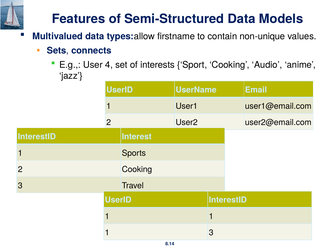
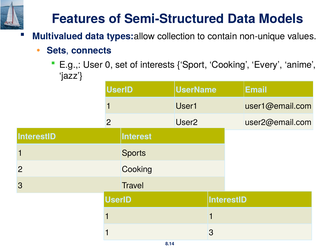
firstname: firstname -> collection
4: 4 -> 0
Audio: Audio -> Every
